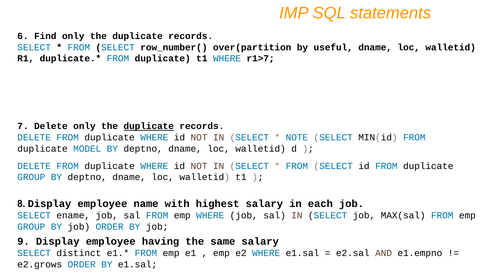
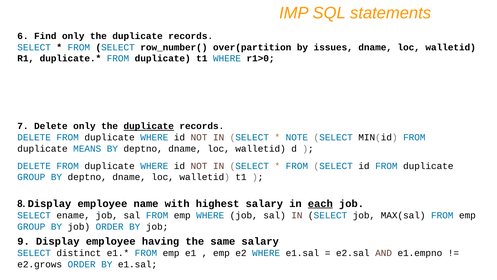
useful: useful -> issues
r1>7: r1>7 -> r1>0
MODEL: MODEL -> MEANS
each underline: none -> present
